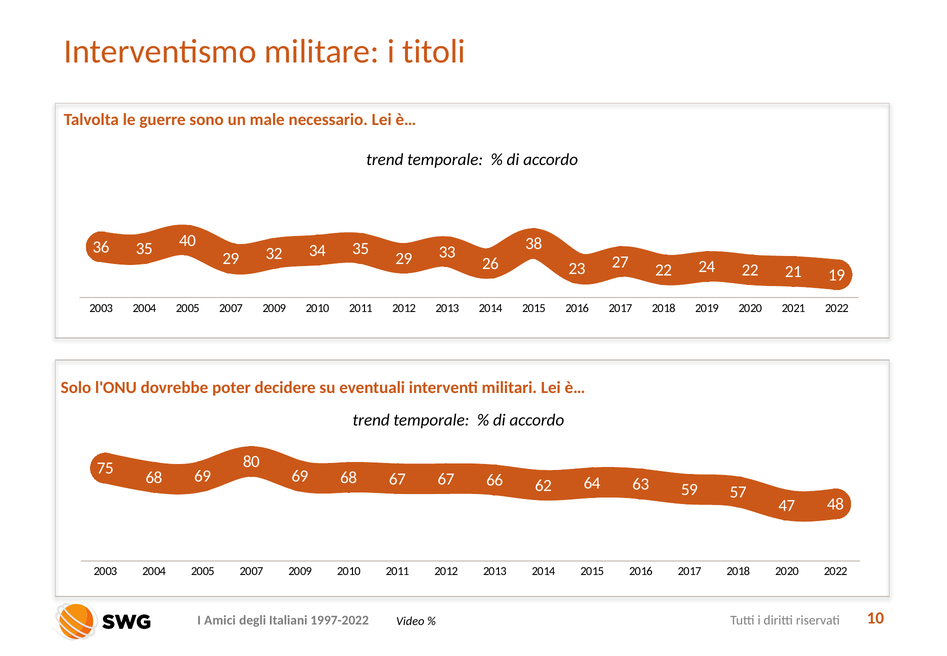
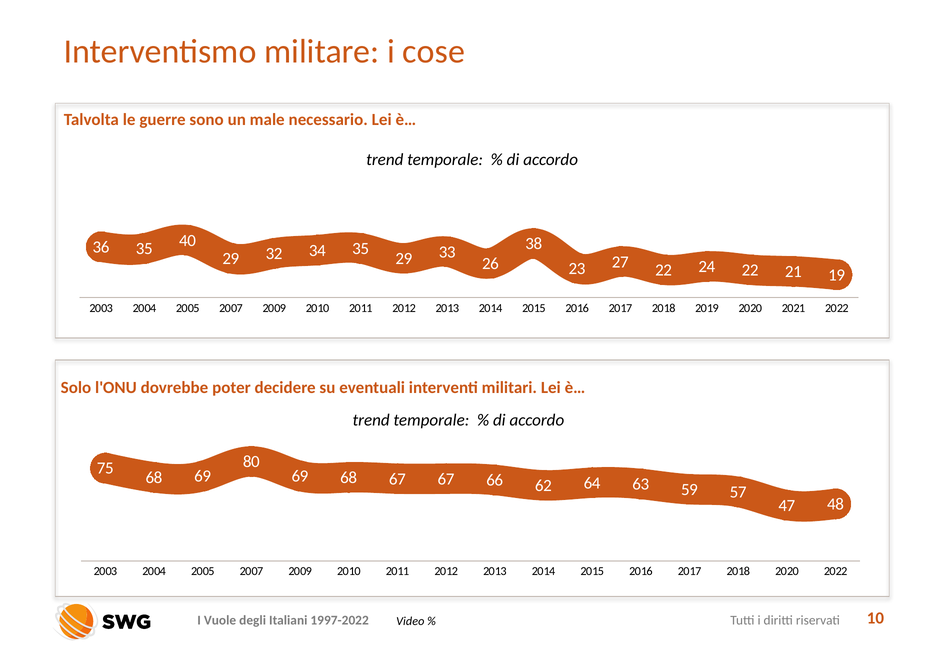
titoli: titoli -> cose
Amici: Amici -> Vuole
